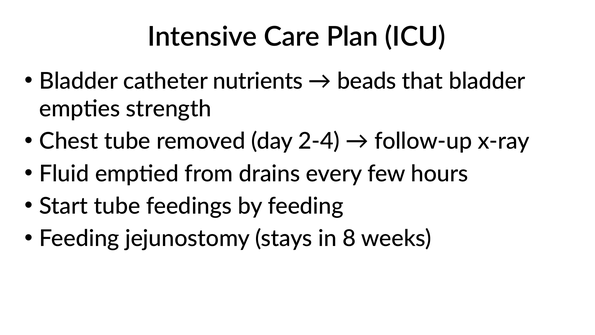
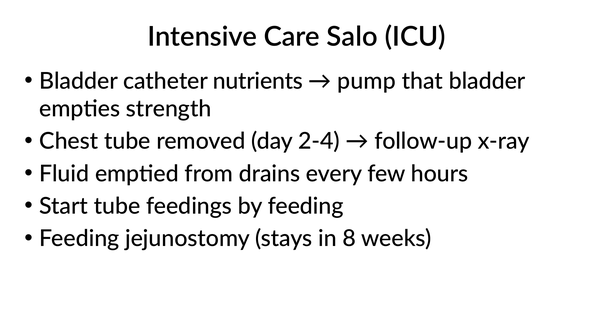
Plan: Plan -> Salo
beads: beads -> pump
